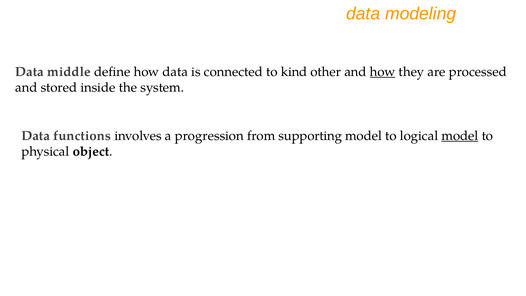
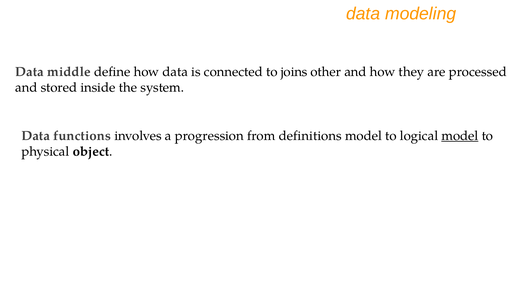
kind: kind -> joins
how at (383, 72) underline: present -> none
supporting: supporting -> definitions
